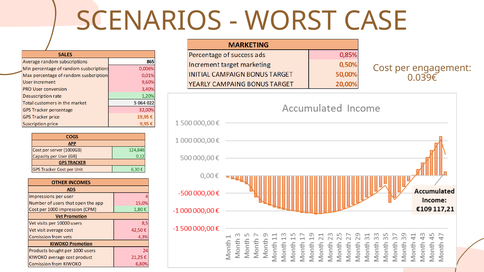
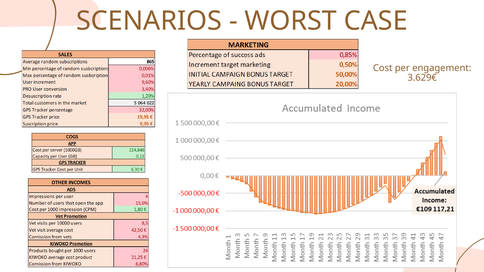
0.039€: 0.039€ -> 3.629€
